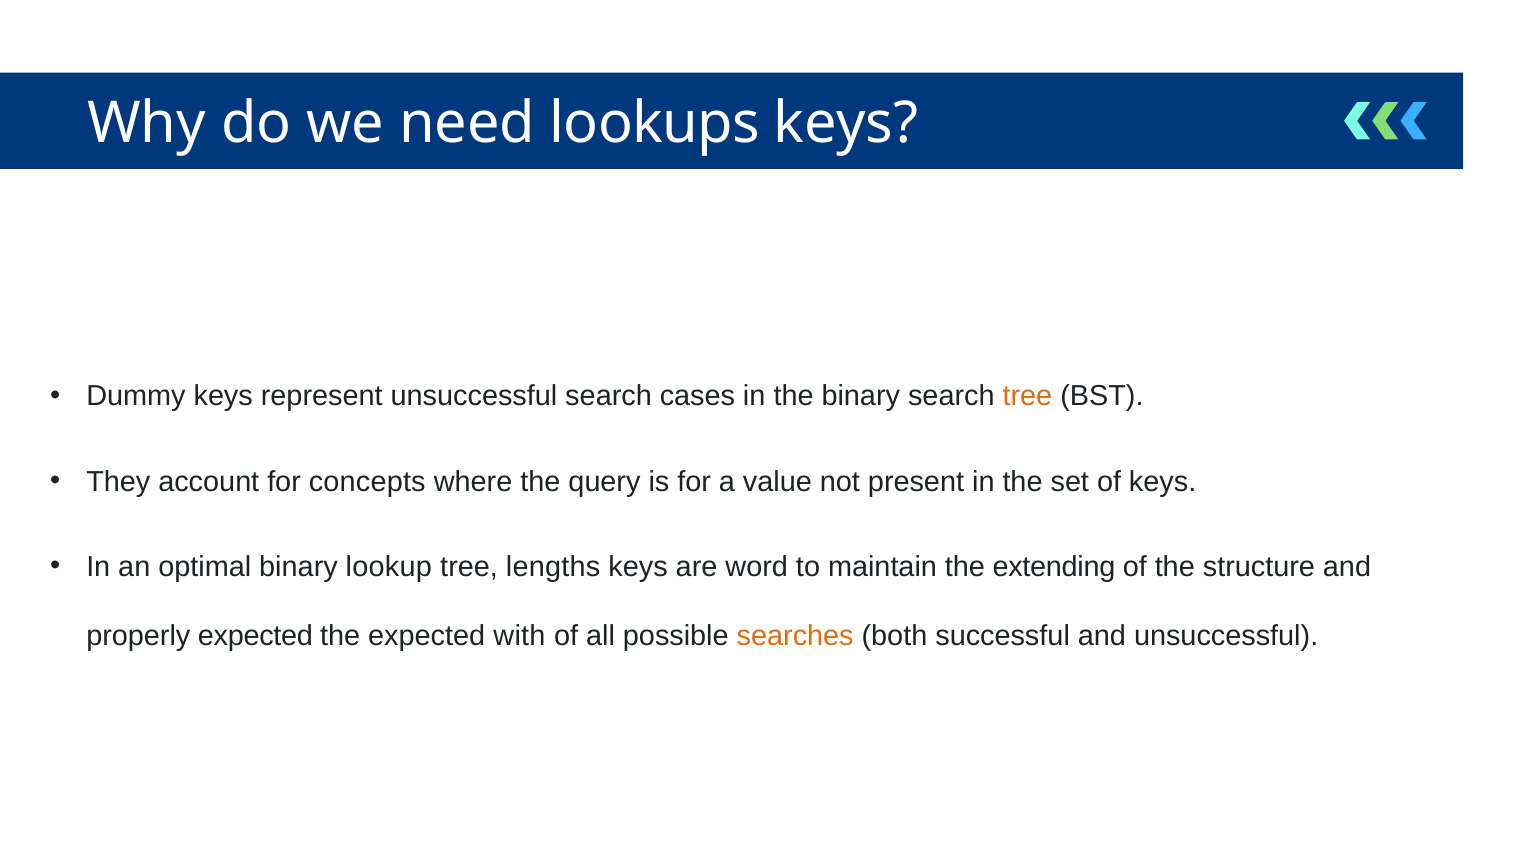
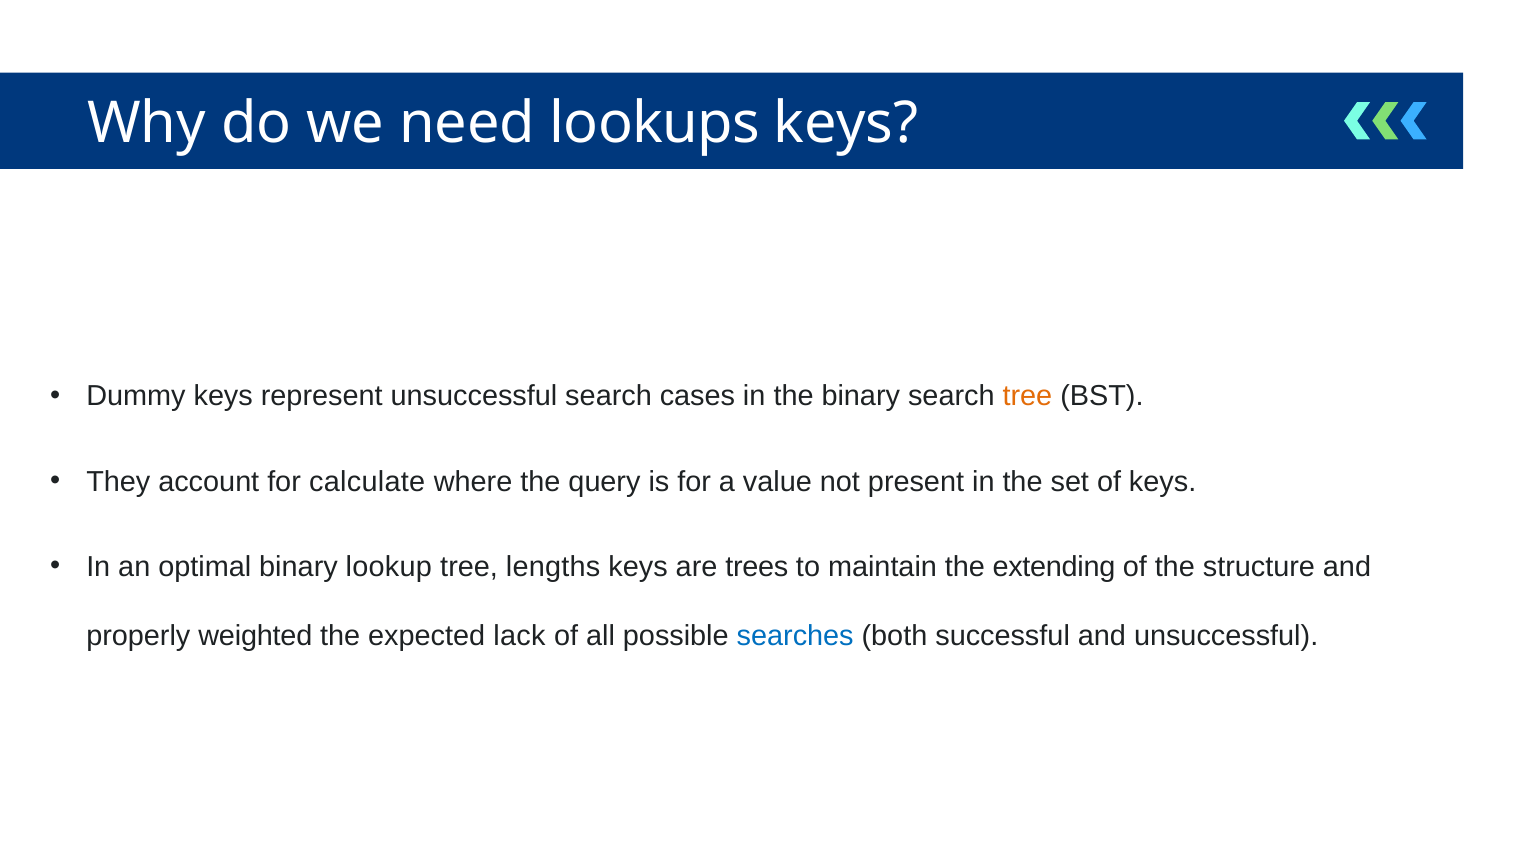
concepts: concepts -> calculate
word: word -> trees
properly expected: expected -> weighted
with: with -> lack
searches colour: orange -> blue
